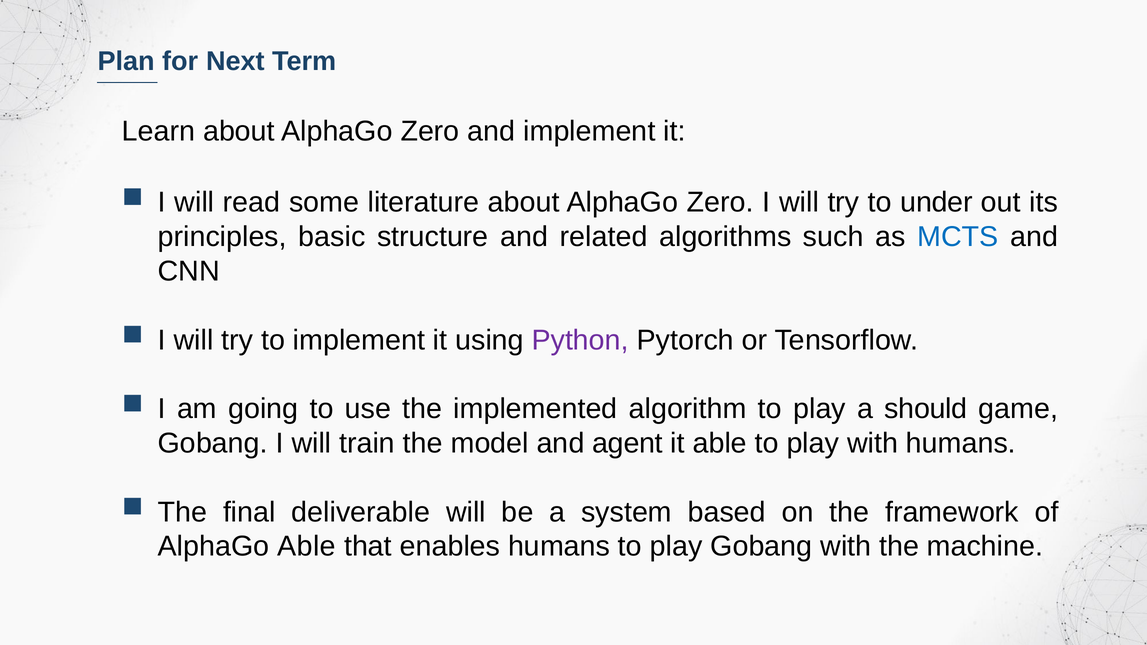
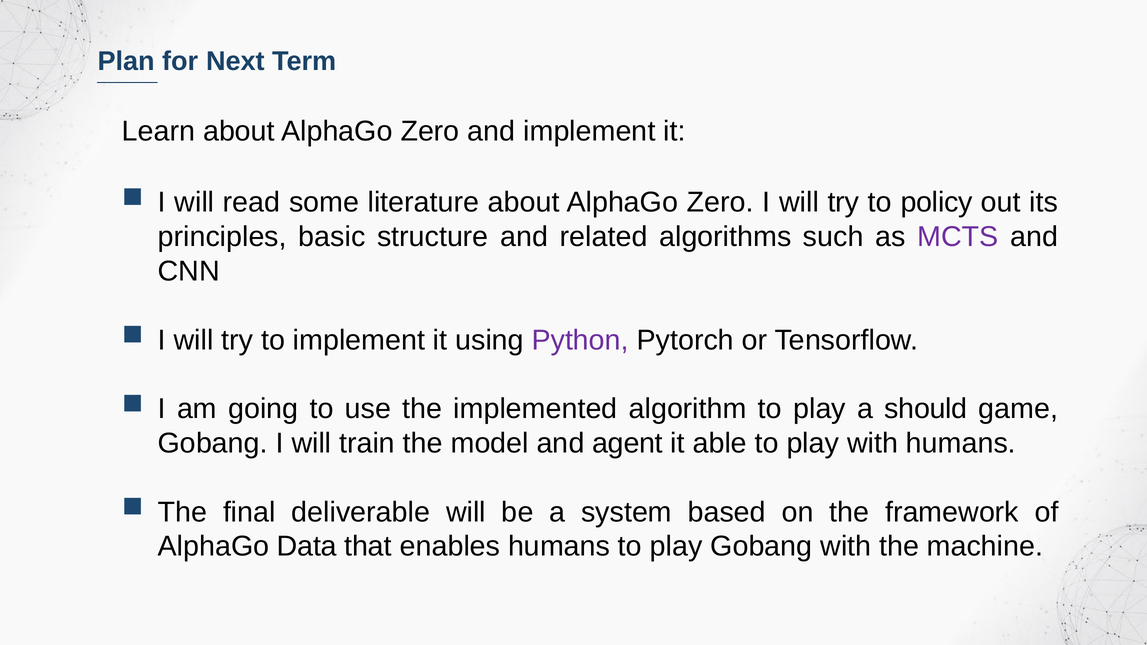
under: under -> policy
MCTS colour: blue -> purple
AlphaGo Able: Able -> Data
